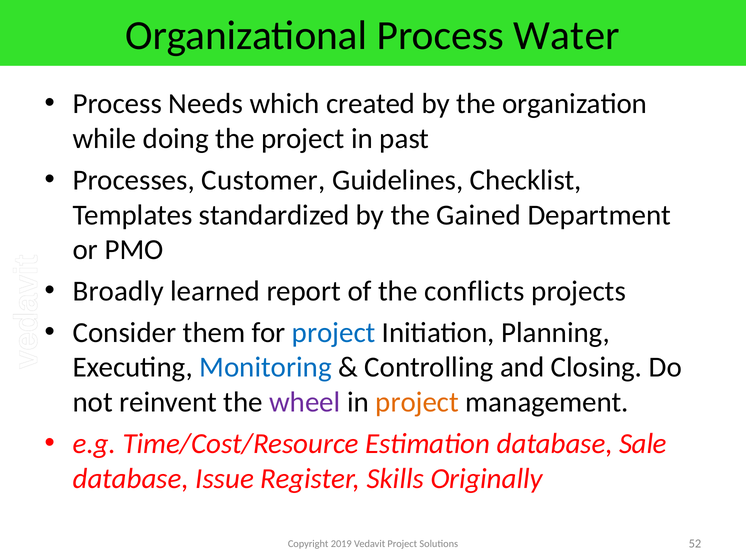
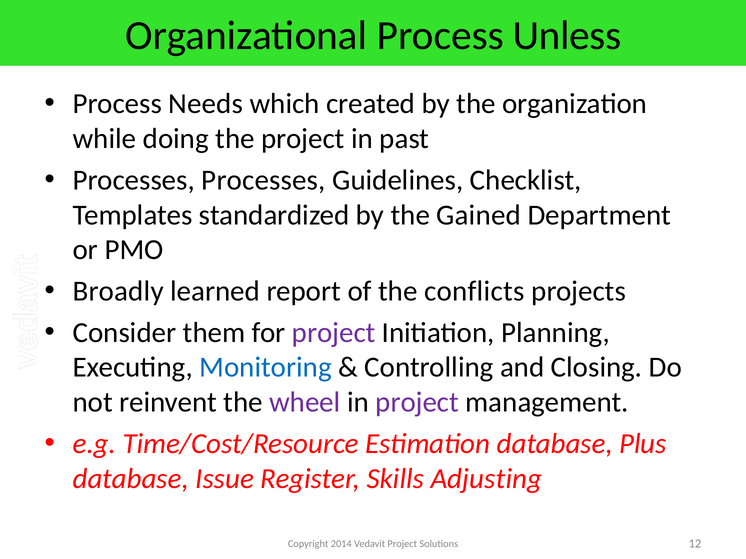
Water: Water -> Unless
Processes Customer: Customer -> Processes
project at (334, 333) colour: blue -> purple
project at (417, 403) colour: orange -> purple
Sale: Sale -> Plus
Originally: Originally -> Adjusting
2019: 2019 -> 2014
52: 52 -> 12
